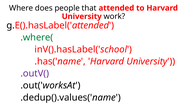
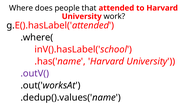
.where( colour: green -> black
